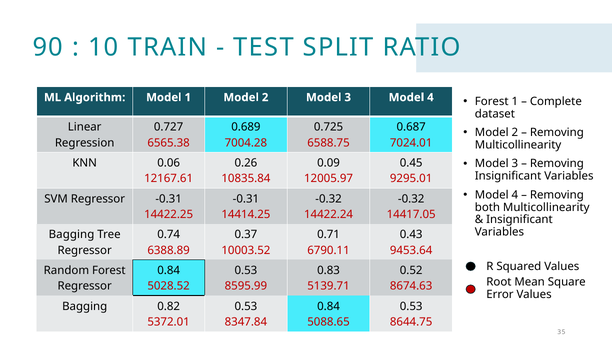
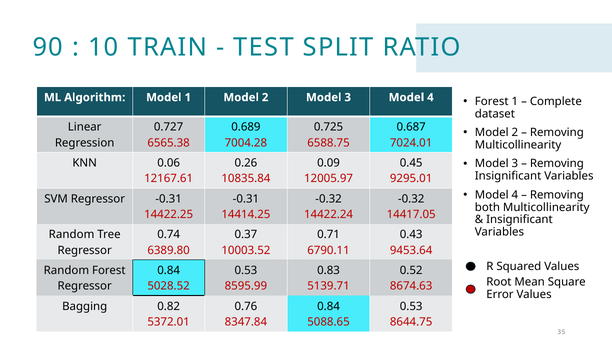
Bagging at (72, 235): Bagging -> Random
6388.89: 6388.89 -> 6389.80
0.53 at (246, 306): 0.53 -> 0.76
